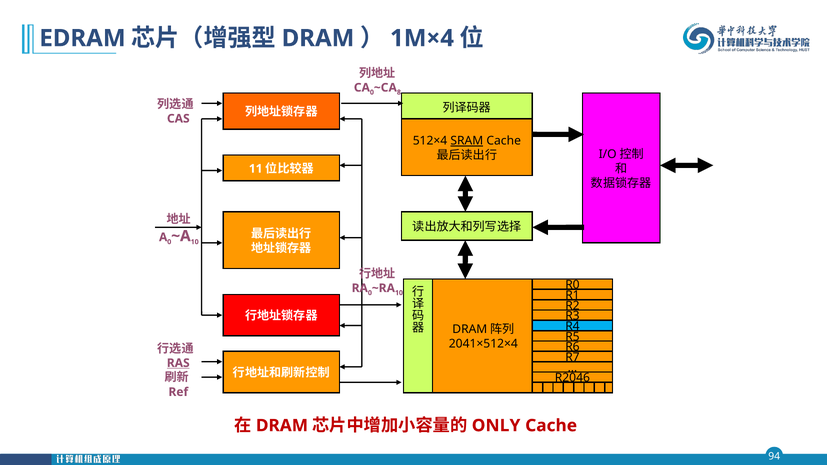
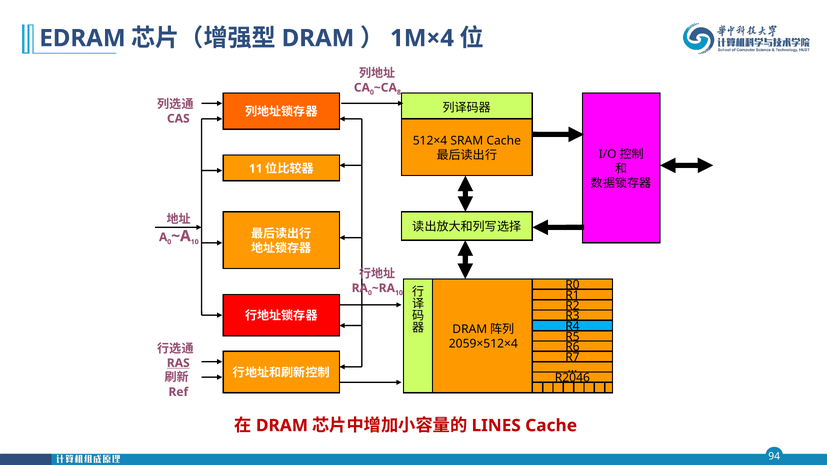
SRAM underline: present -> none
2041×512×4: 2041×512×4 -> 2059×512×4
ONLY: ONLY -> LINES
